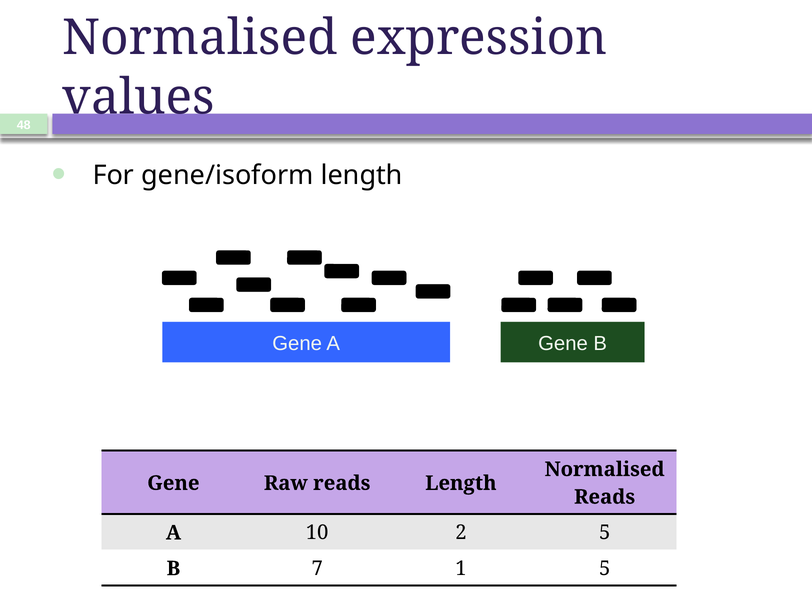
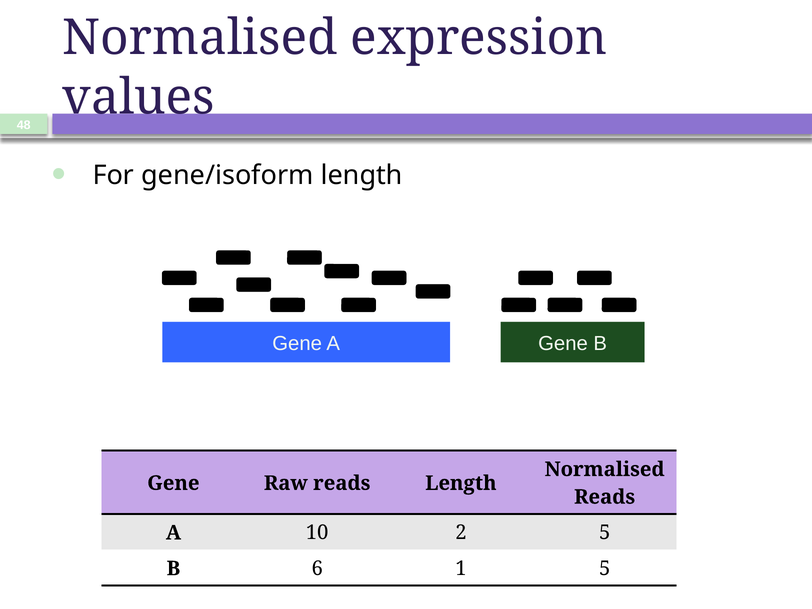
7: 7 -> 6
